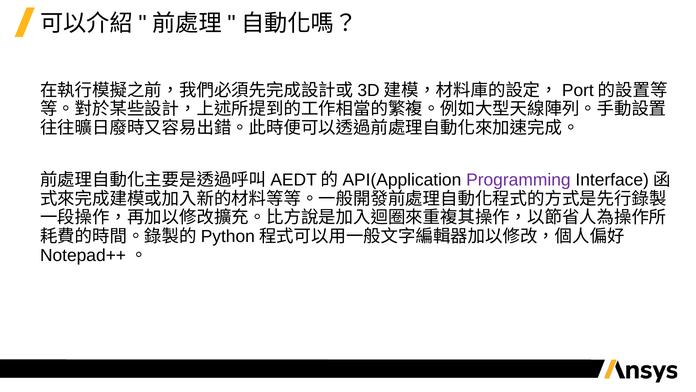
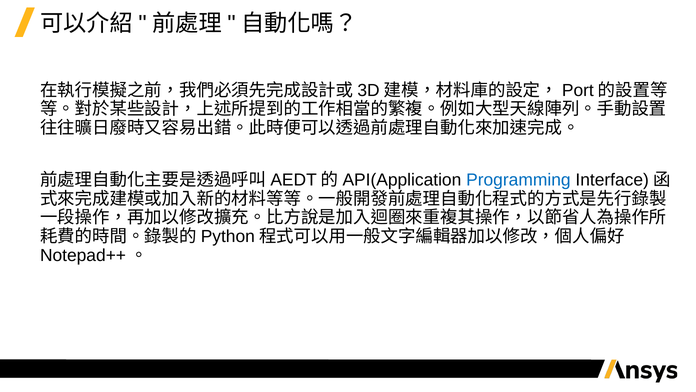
Programming colour: purple -> blue
